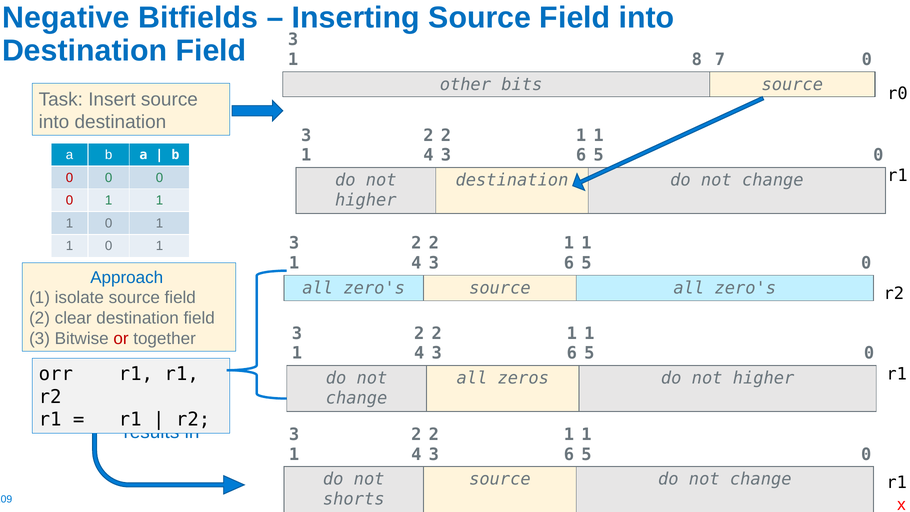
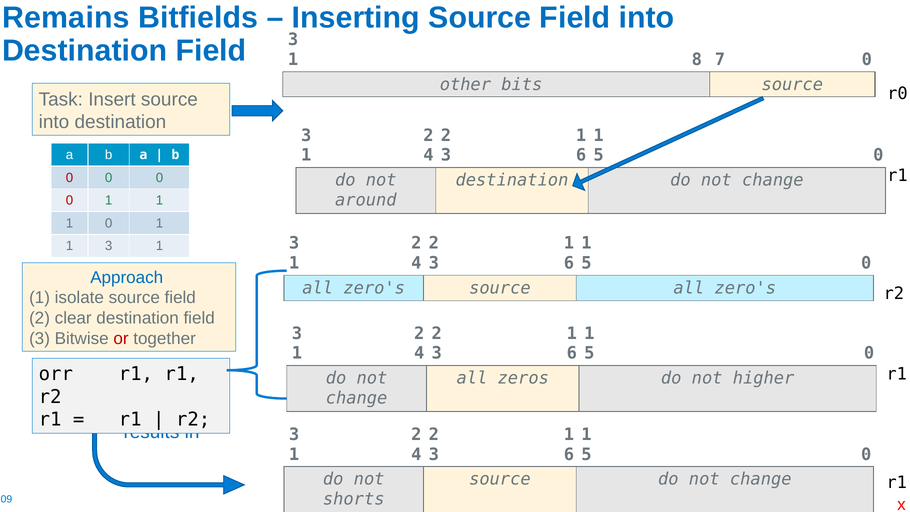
Negative: Negative -> Remains
higher at (366, 200): higher -> around
0 at (109, 246): 0 -> 3
